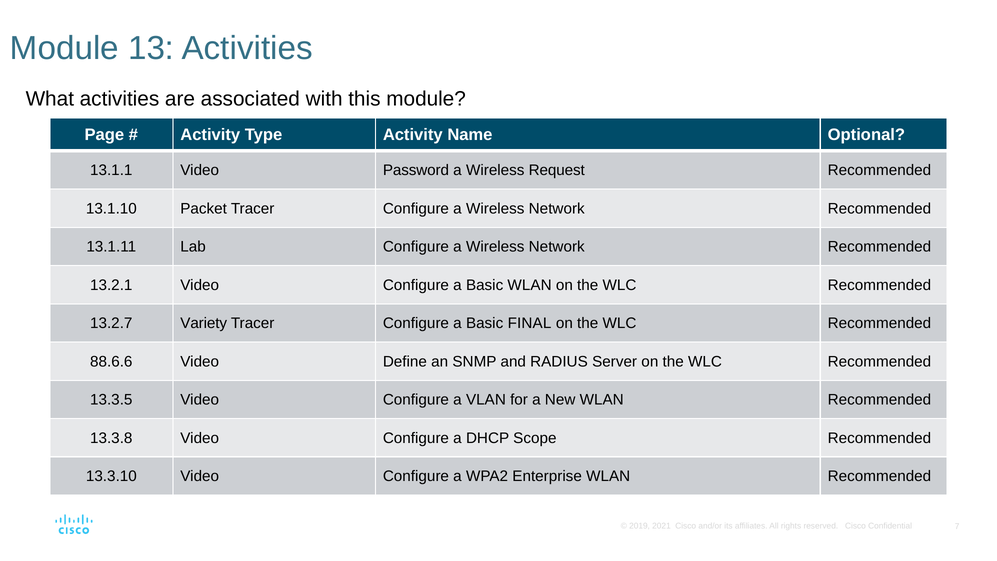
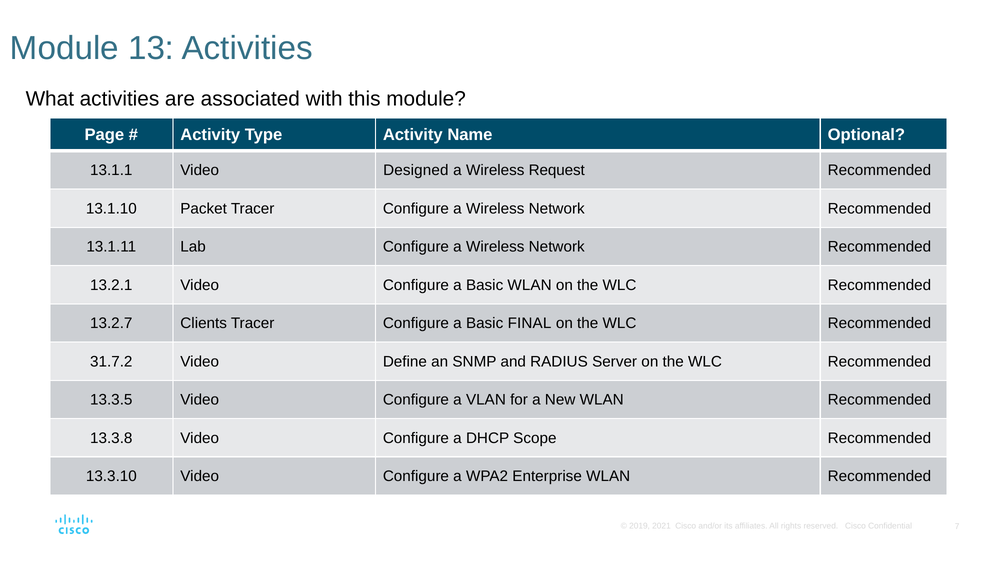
Password: Password -> Designed
Variety: Variety -> Clients
88.6.6: 88.6.6 -> 31.7.2
